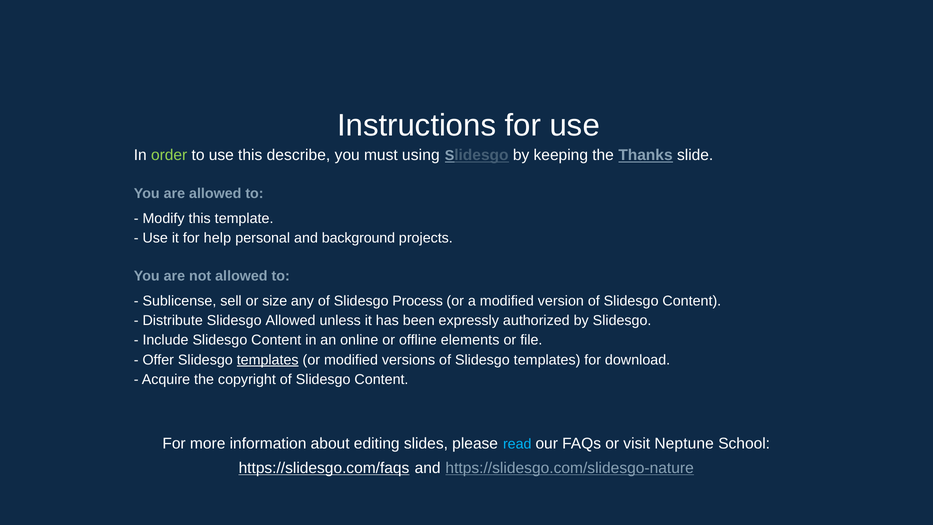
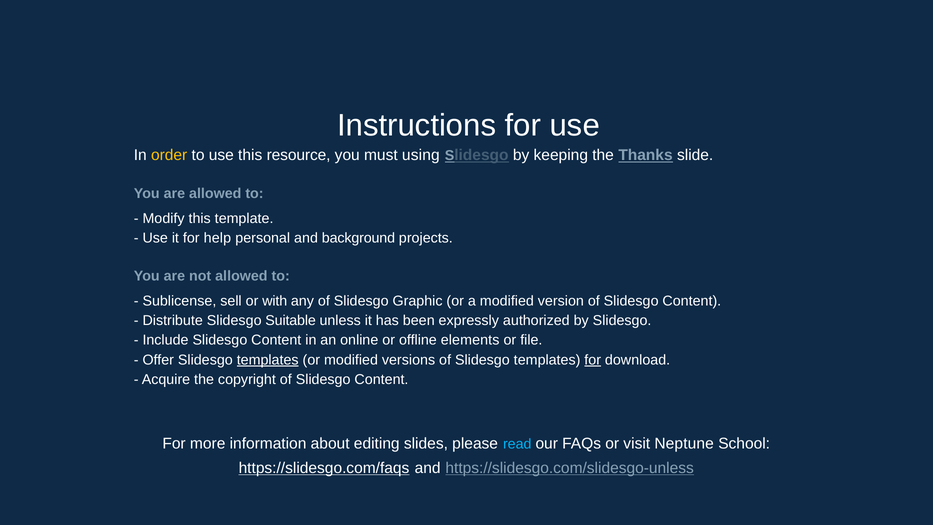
order colour: light green -> yellow
describe: describe -> resource
size: size -> with
Process: Process -> Graphic
Slidesgo Allowed: Allowed -> Suitable
for at (593, 360) underline: none -> present
https://slidesgo.com/slidesgo-nature: https://slidesgo.com/slidesgo-nature -> https://slidesgo.com/slidesgo-unless
